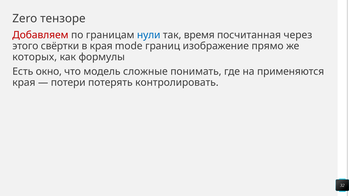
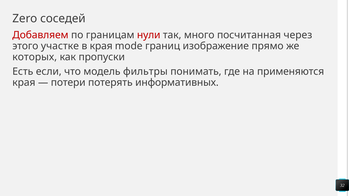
тензоре: тензоре -> соседей
нули colour: blue -> red
время: время -> много
свёртки: свёртки -> участке
формулы: формулы -> пропуски
окно: окно -> если
сложные: сложные -> фильтры
контролировать: контролировать -> информативных
